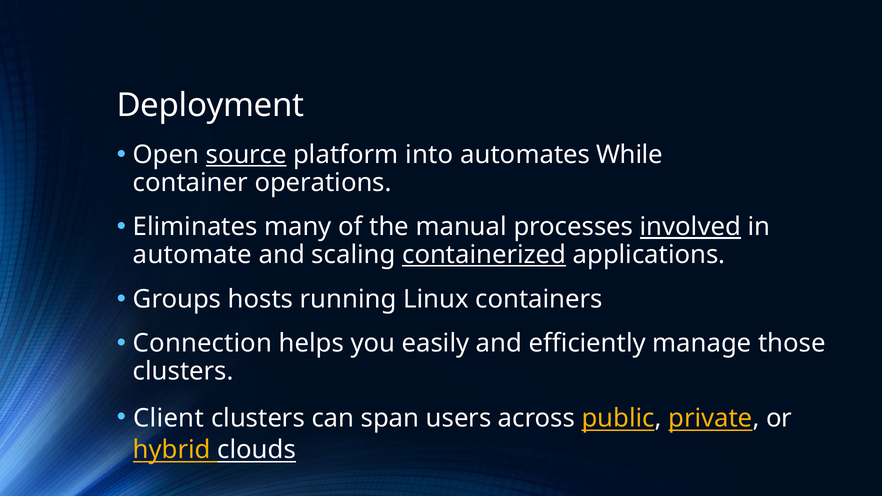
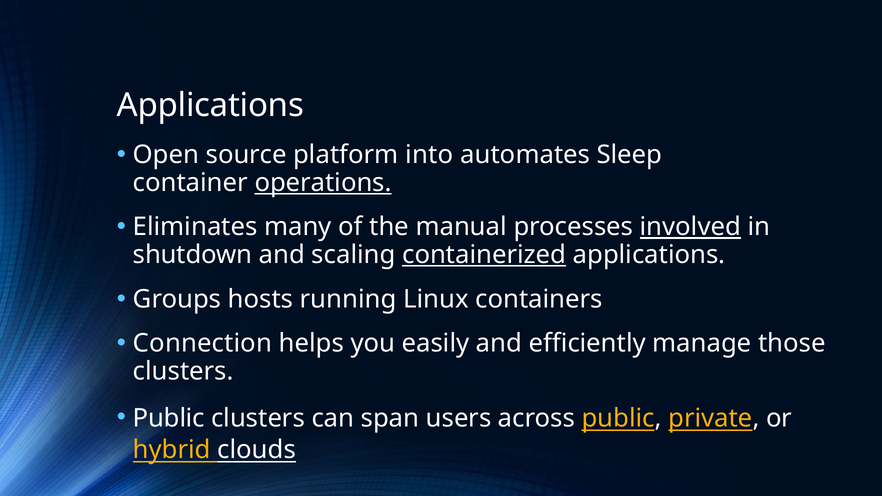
Deployment at (210, 105): Deployment -> Applications
source underline: present -> none
While: While -> Sleep
operations underline: none -> present
automate: automate -> shutdown
Client at (169, 419): Client -> Public
